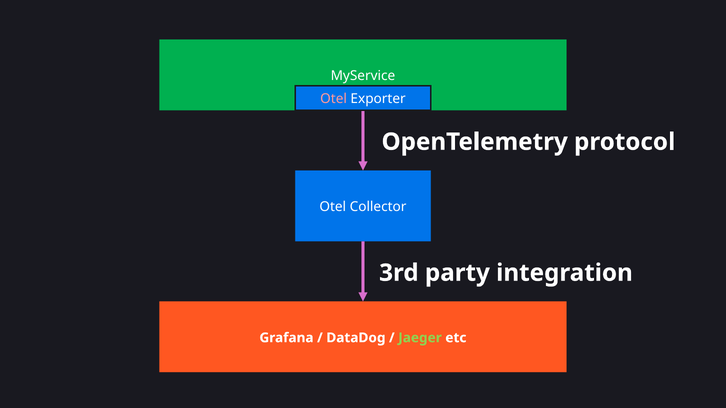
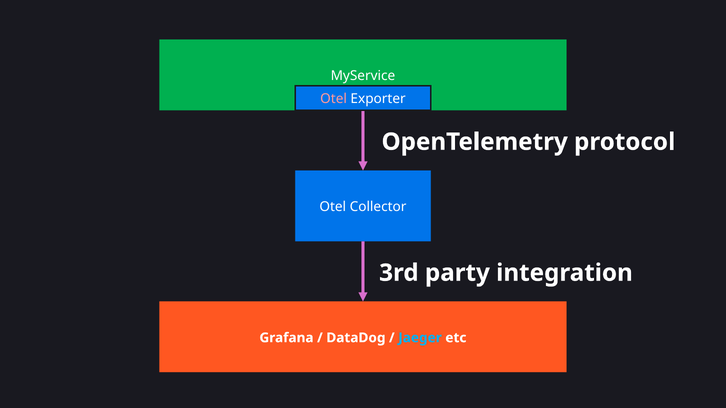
Jaeger colour: light green -> light blue
